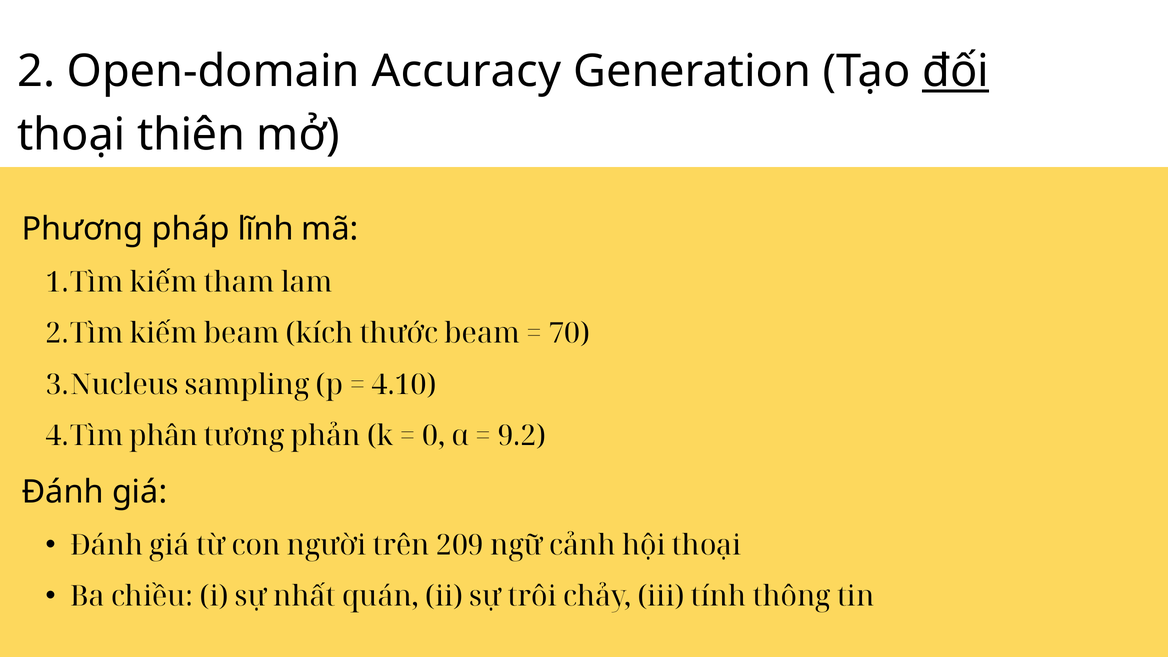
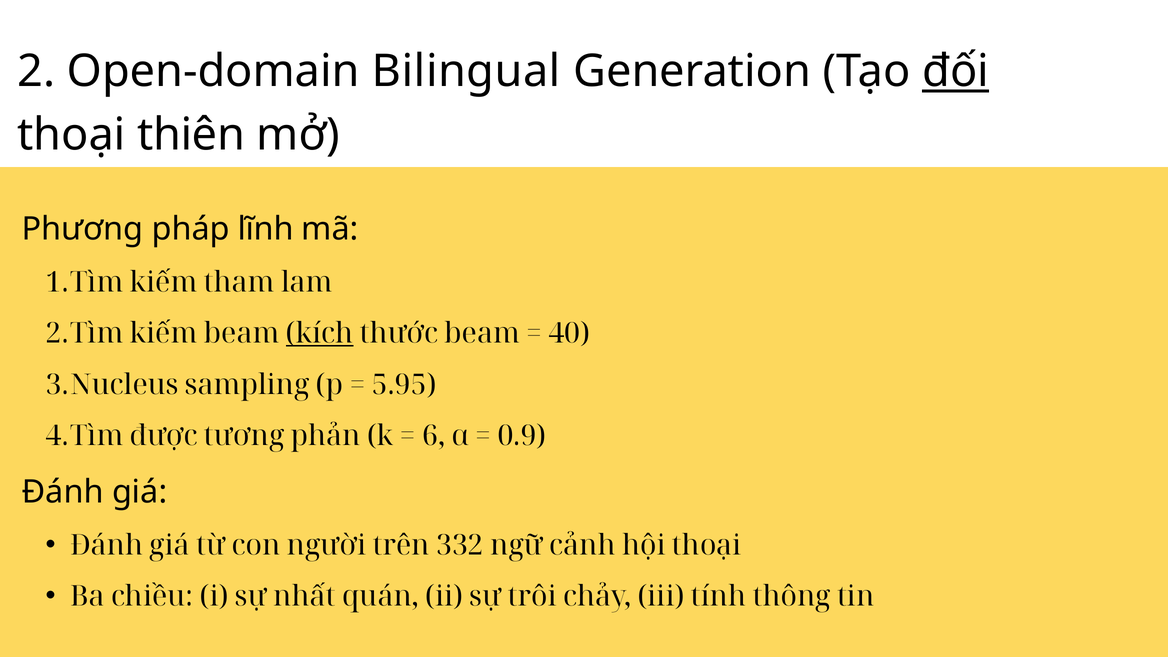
Accuracy: Accuracy -> Bilingual
kích underline: none -> present
70: 70 -> 40
4.10: 4.10 -> 5.95
phân: phân -> được
0: 0 -> 6
9.2: 9.2 -> 0.9
209: 209 -> 332
